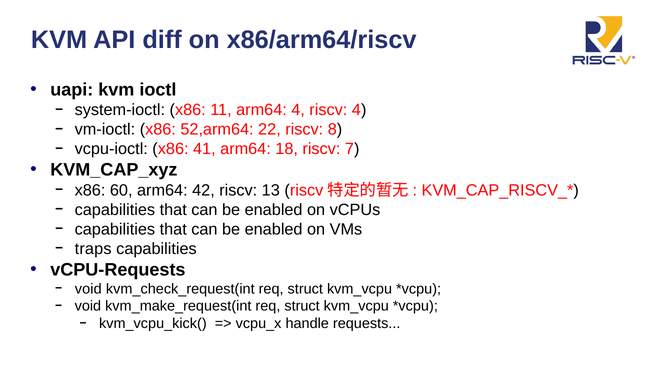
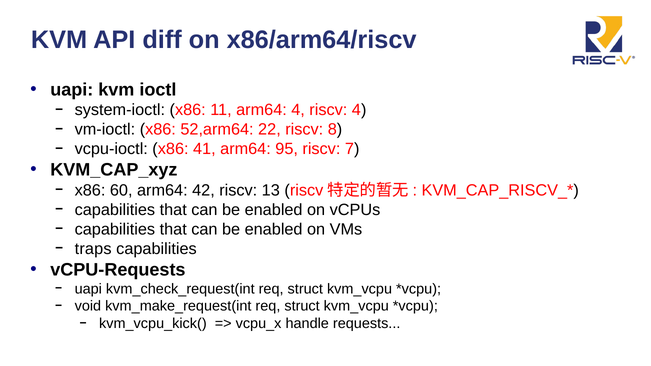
18: 18 -> 95
void at (88, 289): void -> uapi
